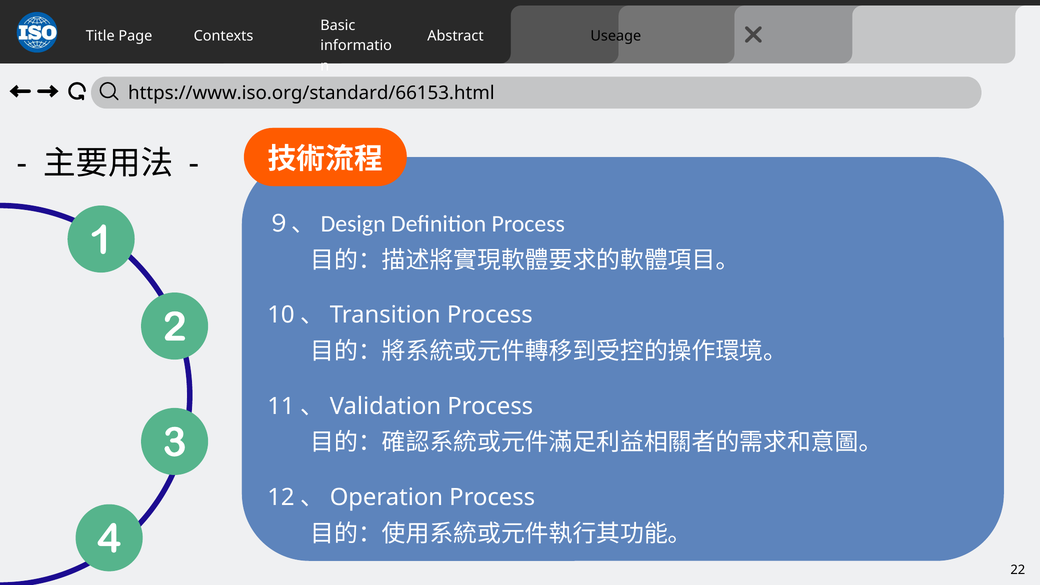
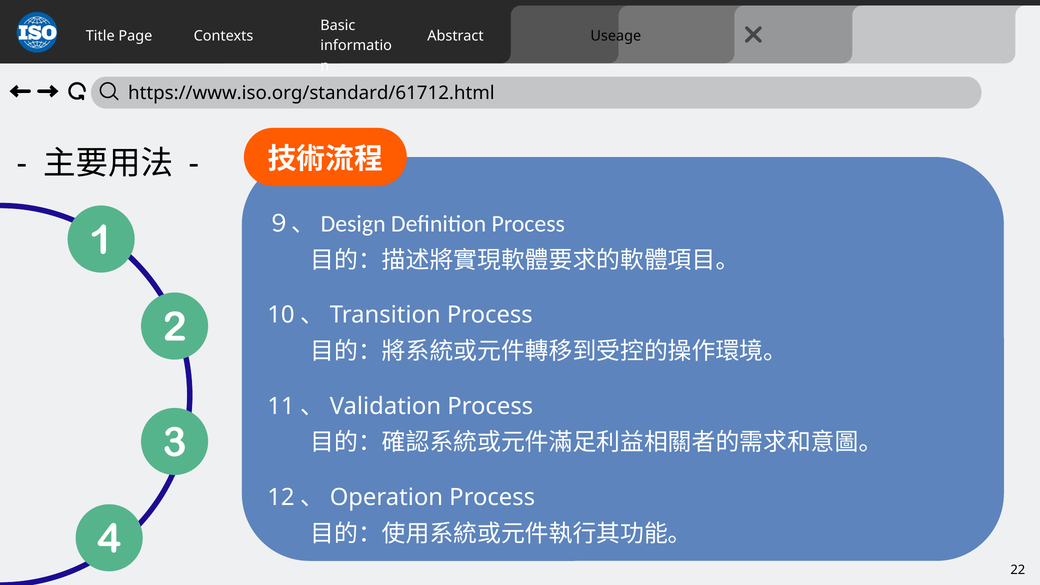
https://www.iso.org/standard/66153.html: https://www.iso.org/standard/66153.html -> https://www.iso.org/standard/61712.html
